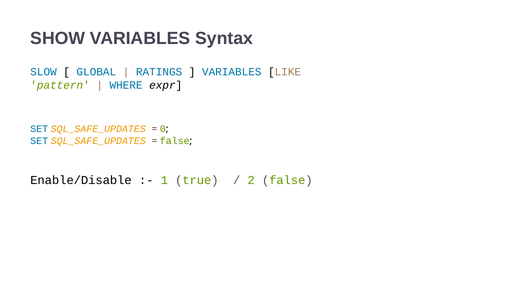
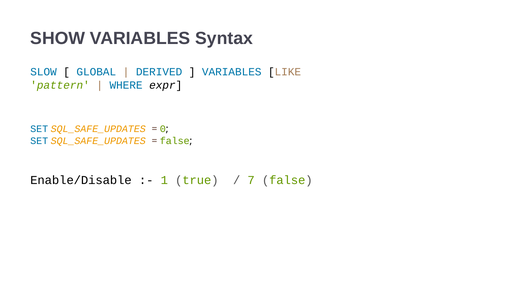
RATINGS: RATINGS -> DERIVED
2: 2 -> 7
